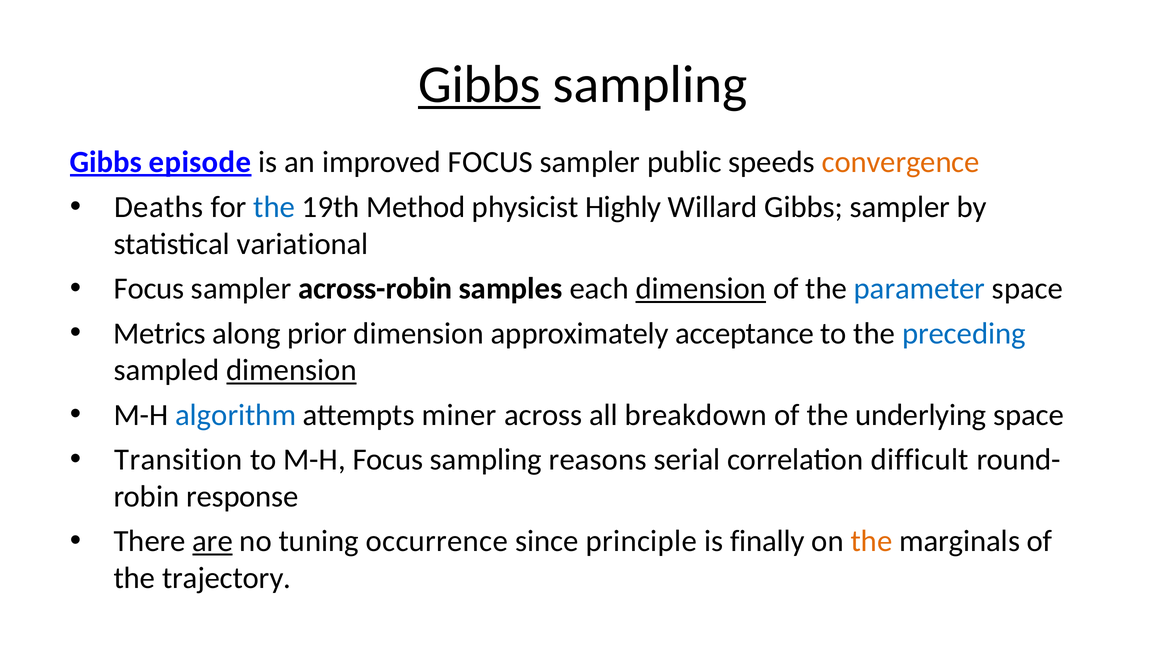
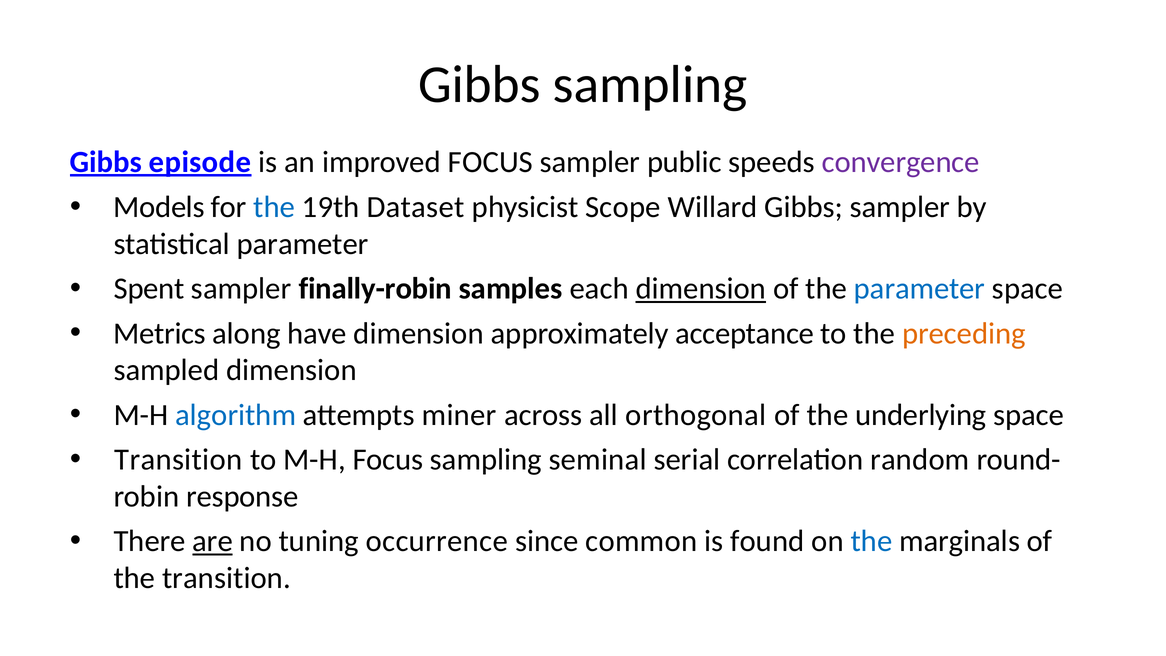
Gibbs at (479, 85) underline: present -> none
convergence colour: orange -> purple
Deaths: Deaths -> Models
Method: Method -> Dataset
Highly: Highly -> Scope
statistical variational: variational -> parameter
Focus at (149, 289): Focus -> Spent
across-robin: across-robin -> finally-robin
prior: prior -> have
preceding colour: blue -> orange
dimension at (291, 370) underline: present -> none
breakdown: breakdown -> orthogonal
reasons: reasons -> seminal
difficult: difficult -> random
principle: principle -> common
finally: finally -> found
the at (871, 541) colour: orange -> blue
the trajectory: trajectory -> transition
